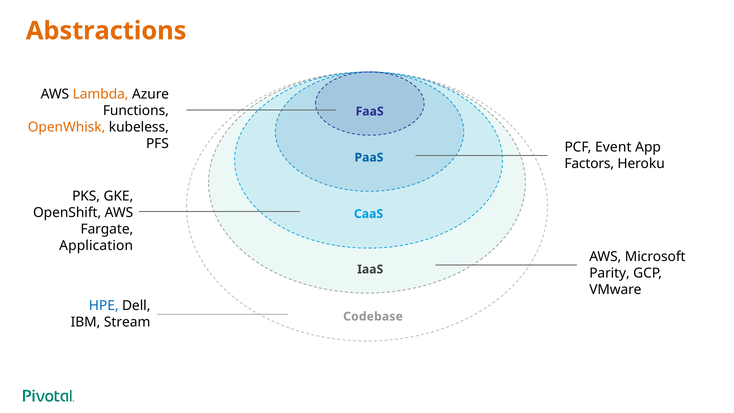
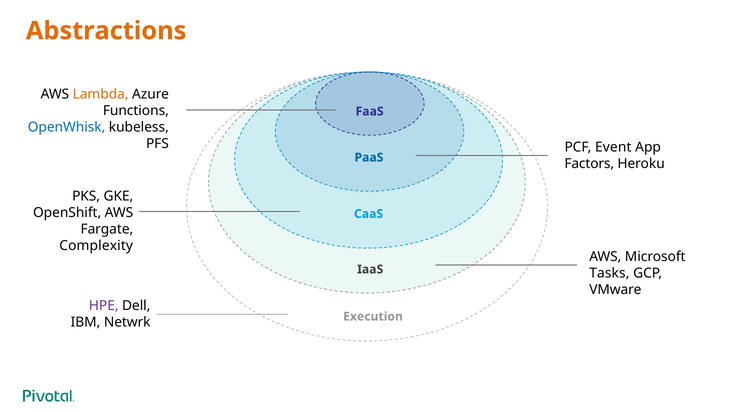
OpenWhisk colour: orange -> blue
Application: Application -> Complexity
Parity: Parity -> Tasks
HPE colour: blue -> purple
Codebase: Codebase -> Execution
Stream: Stream -> Netwrk
